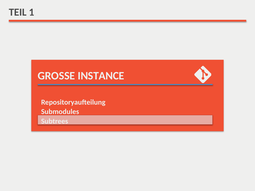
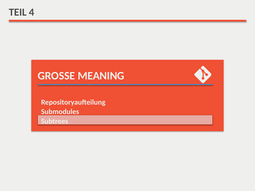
1: 1 -> 4
INSTANCE: INSTANCE -> MEANING
